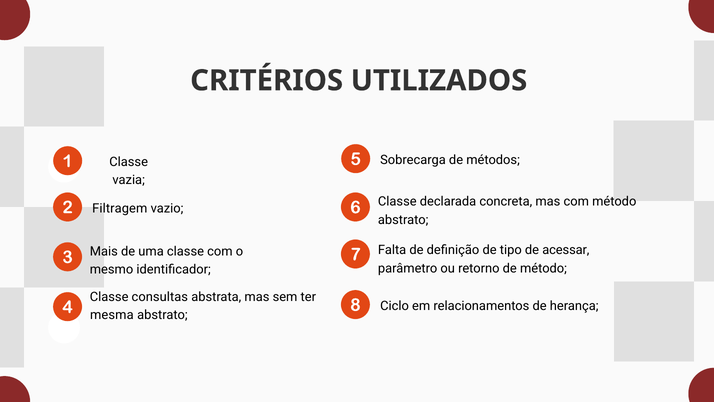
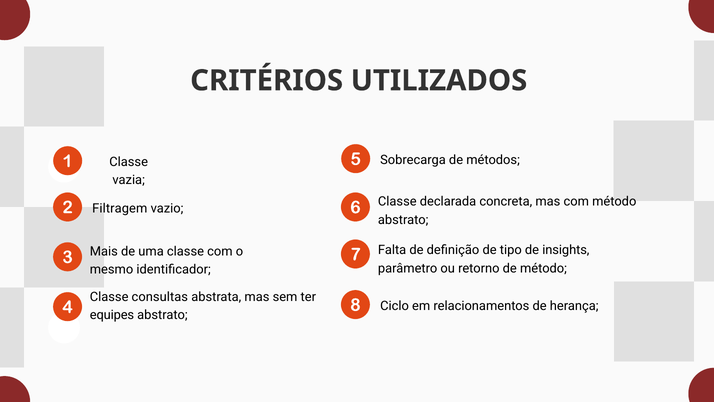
acessar: acessar -> insights
mesma: mesma -> equipes
